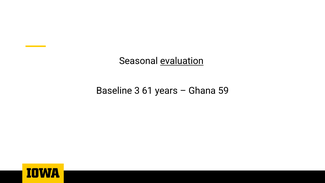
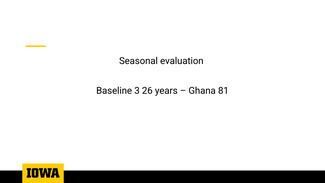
evaluation underline: present -> none
61: 61 -> 26
59: 59 -> 81
